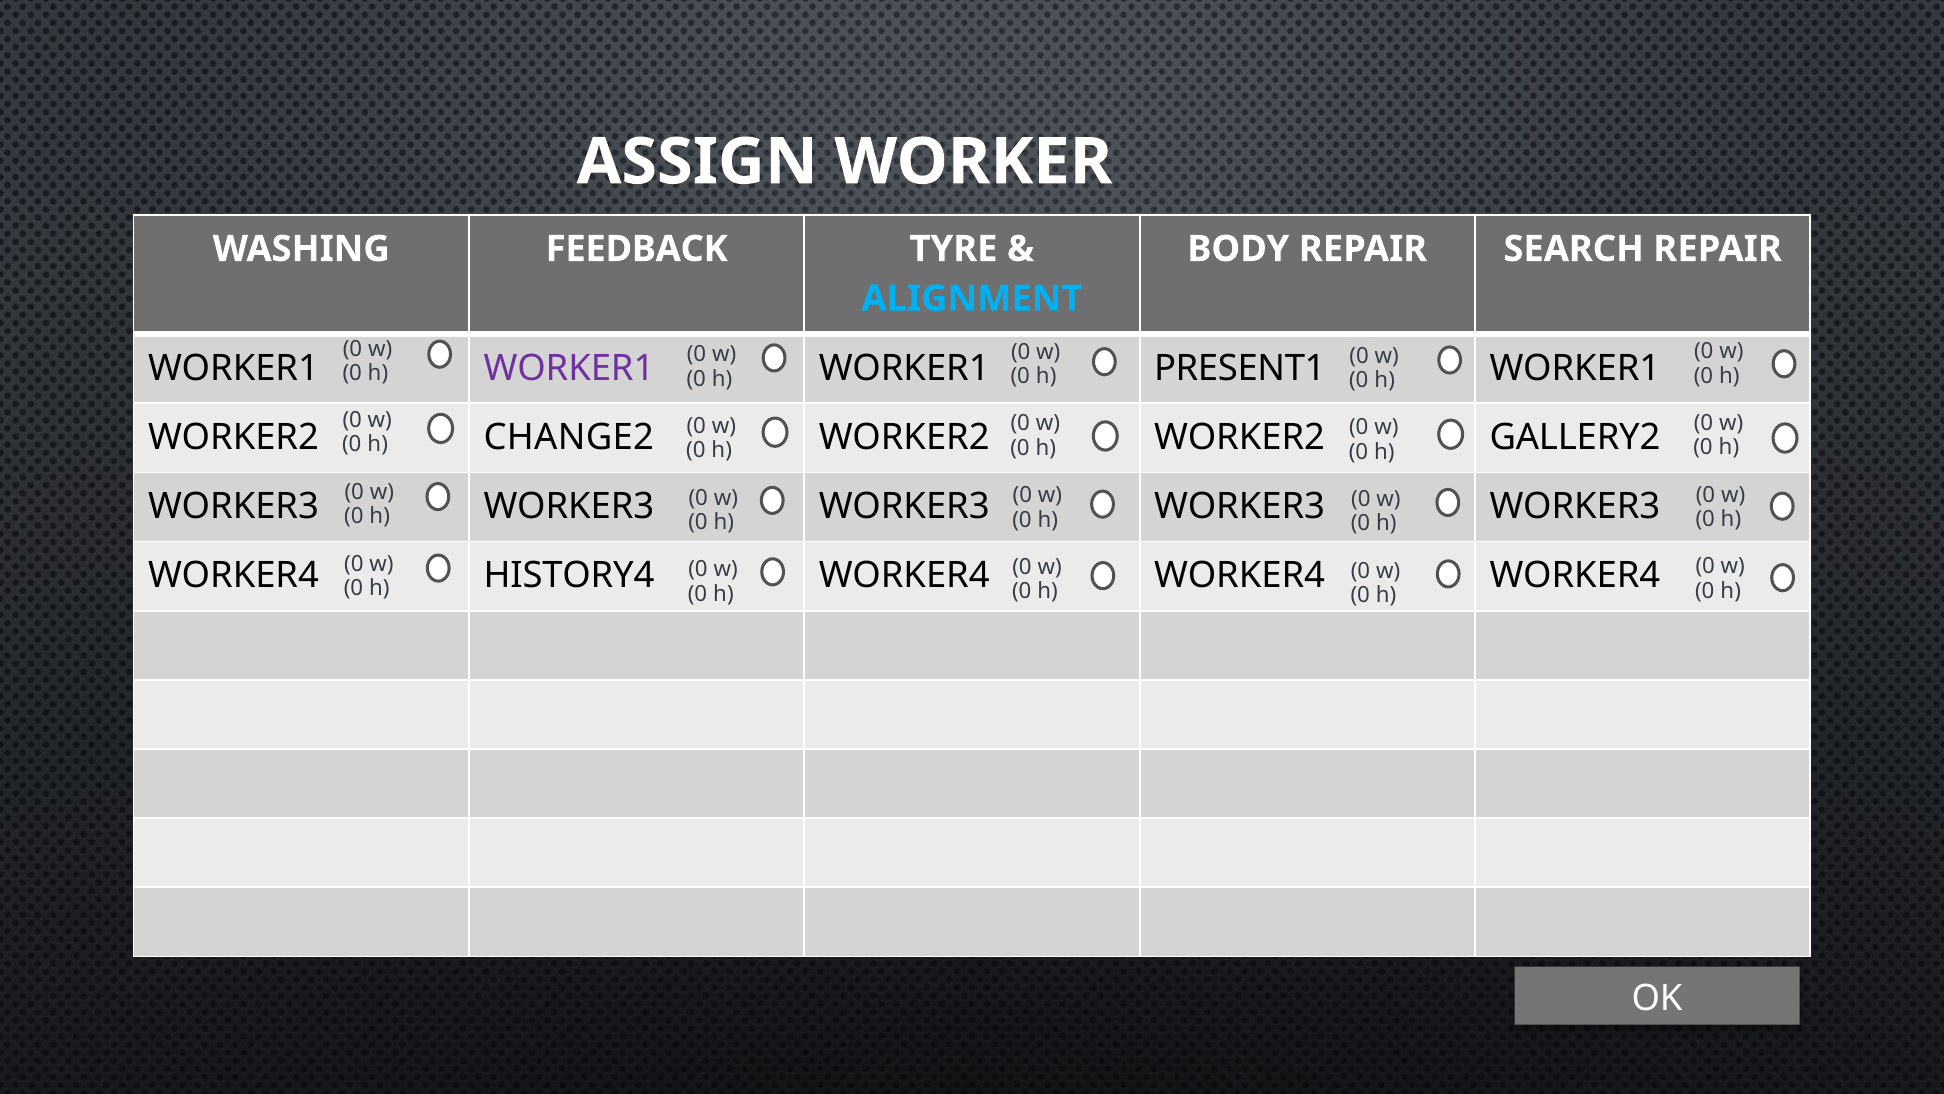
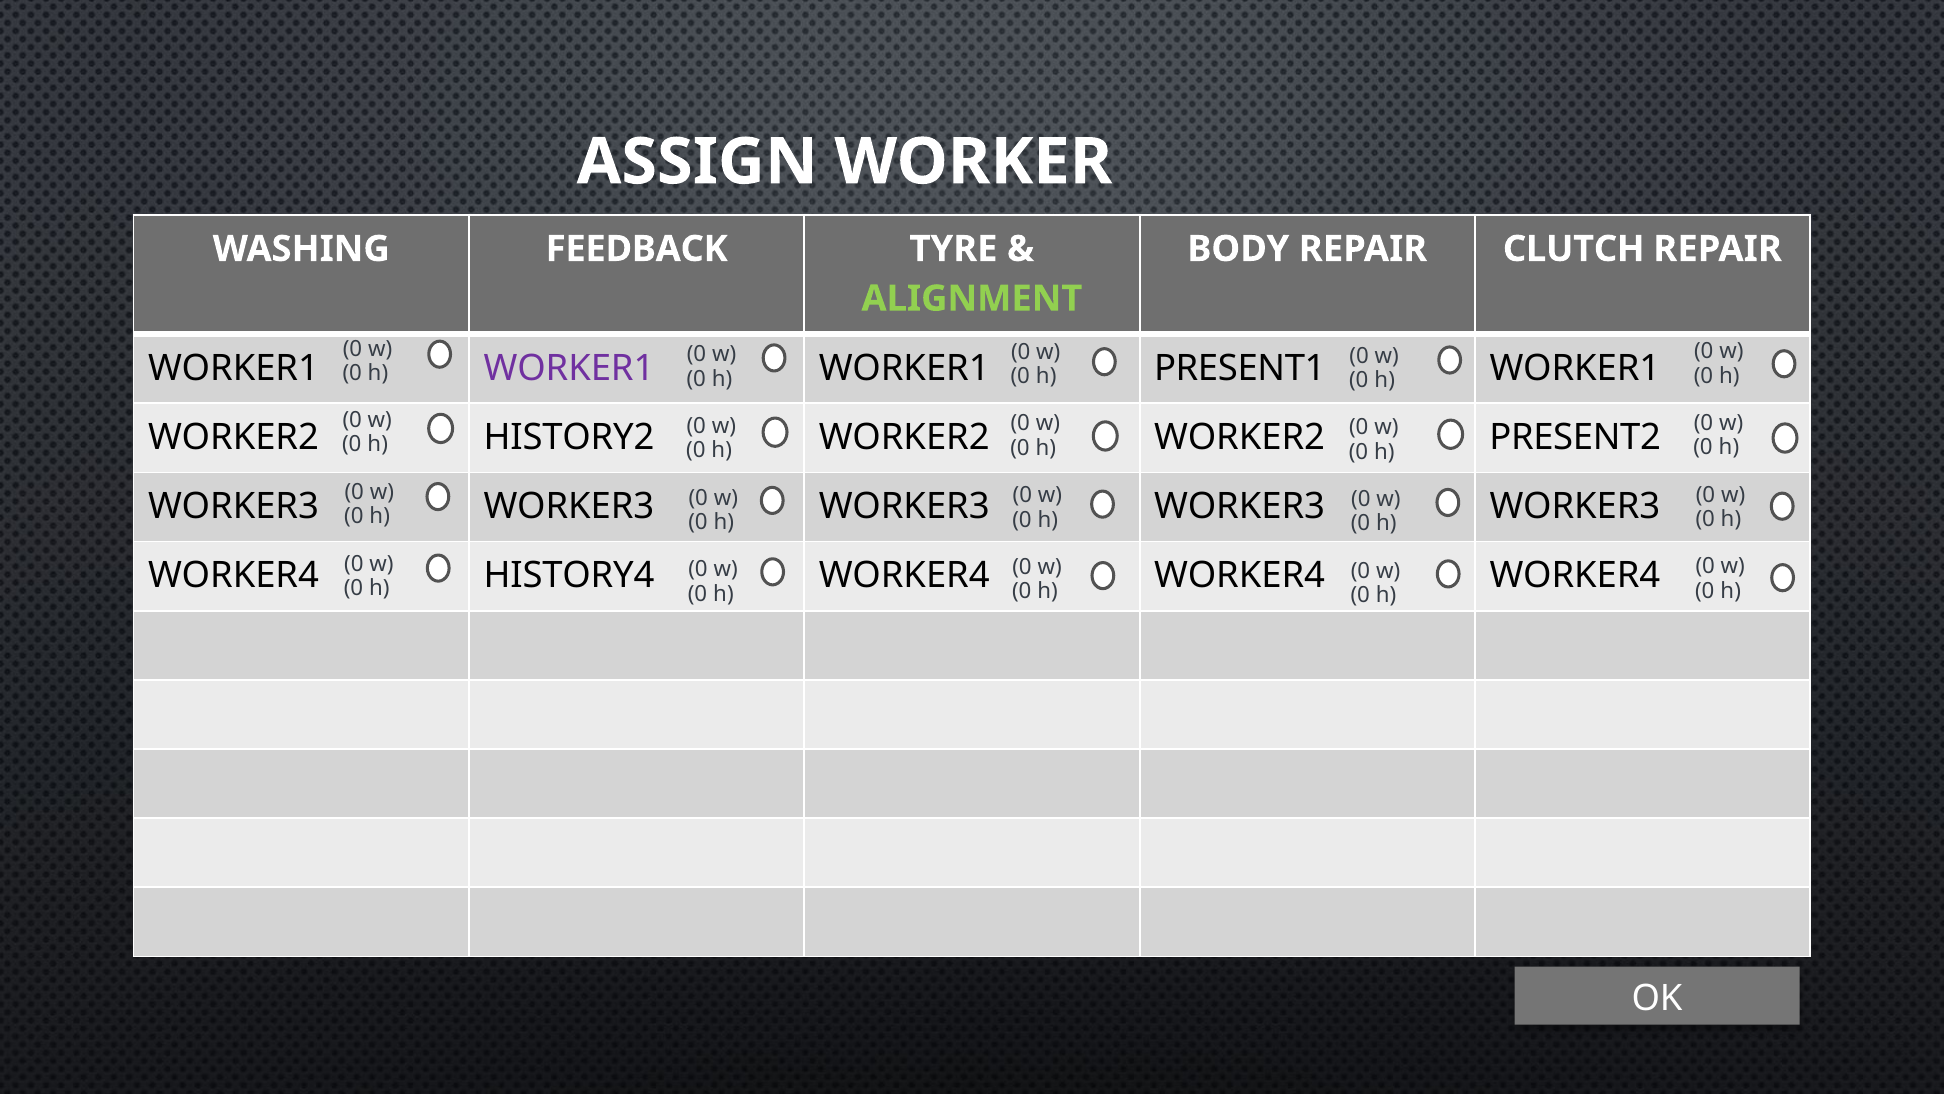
SEARCH: SEARCH -> CLUTCH
ALIGNMENT colour: light blue -> light green
CHANGE2: CHANGE2 -> HISTORY2
GALLERY2: GALLERY2 -> PRESENT2
